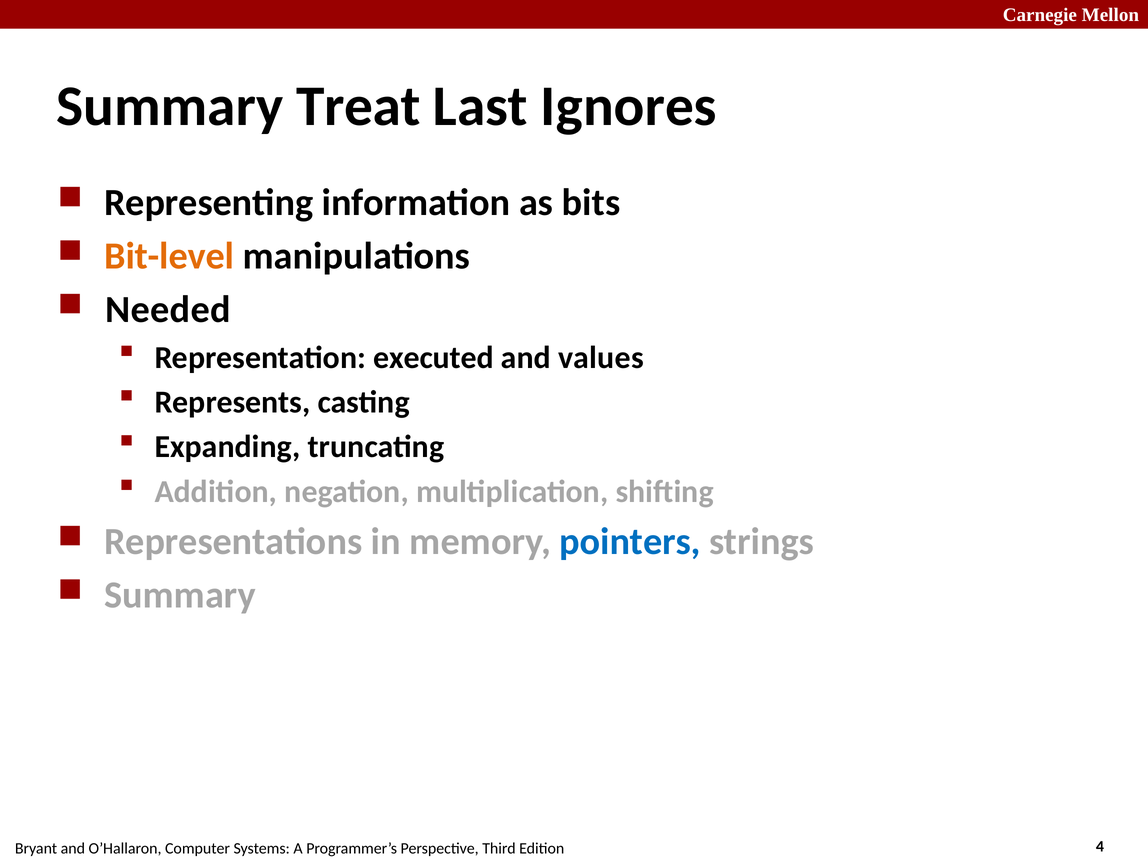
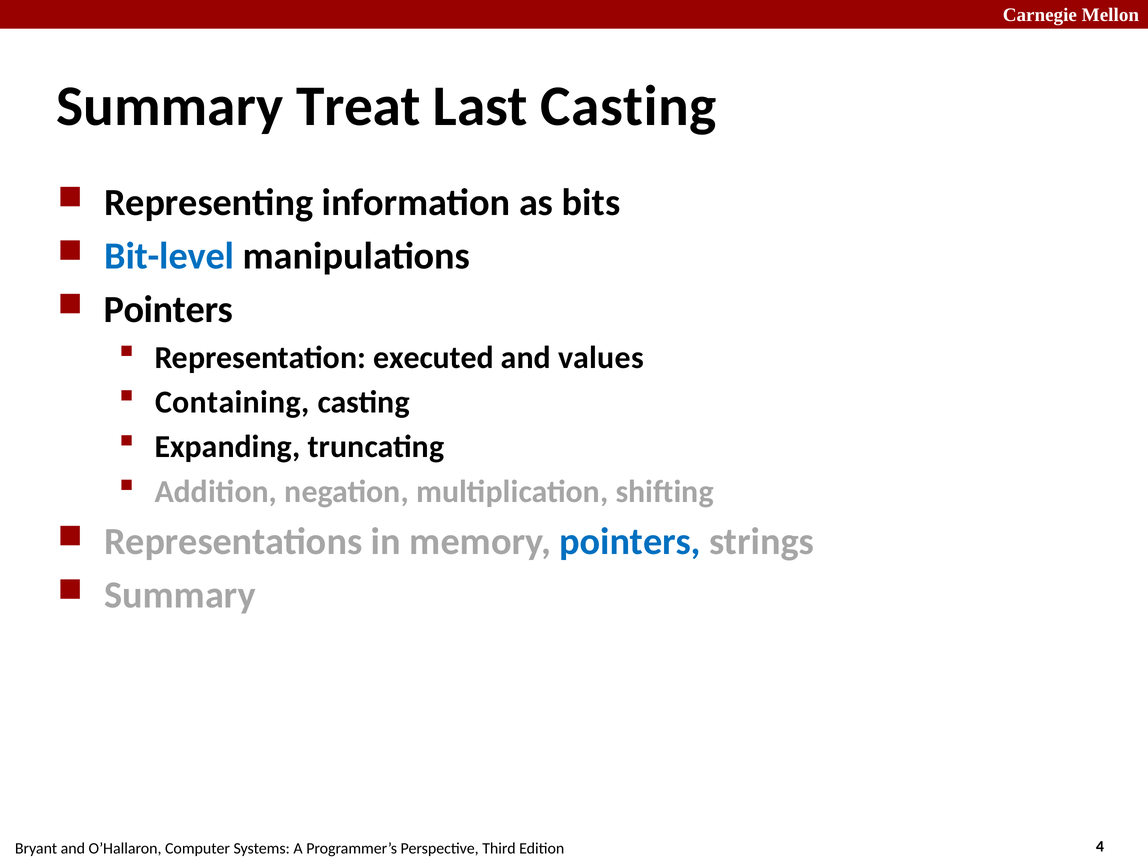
Last Ignores: Ignores -> Casting
Bit-level colour: orange -> blue
Needed at (168, 310): Needed -> Pointers
Represents: Represents -> Containing
